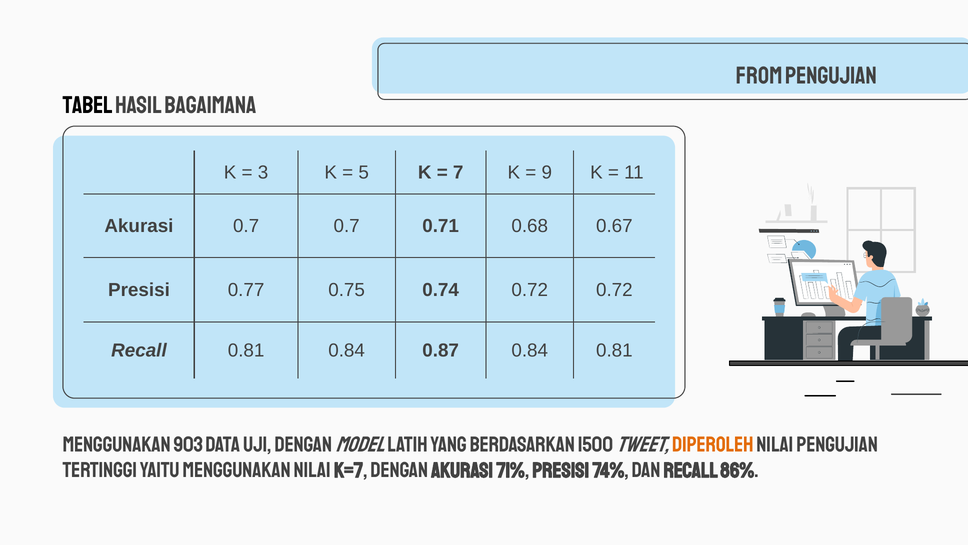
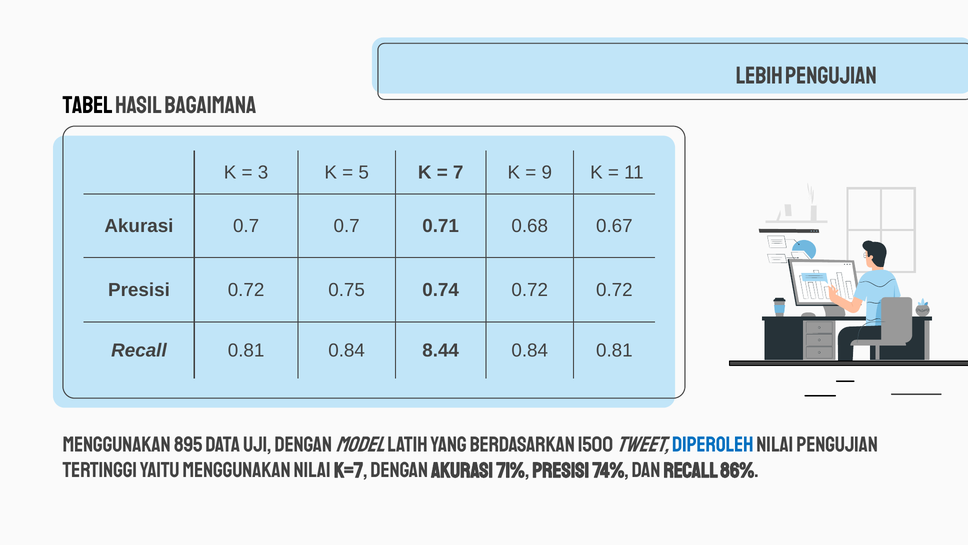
From: From -> Lebih
Presisi 0.77: 0.77 -> 0.72
0.87: 0.87 -> 8.44
903: 903 -> 895
diperoleh colour: orange -> blue
